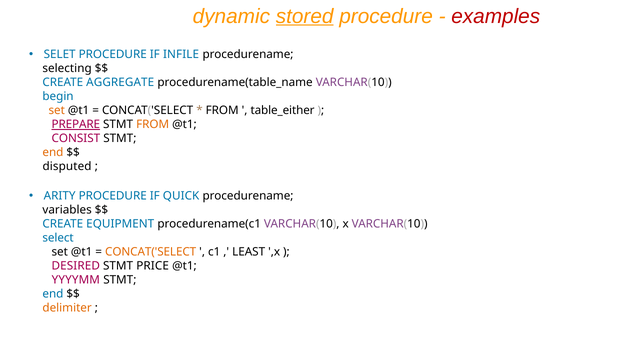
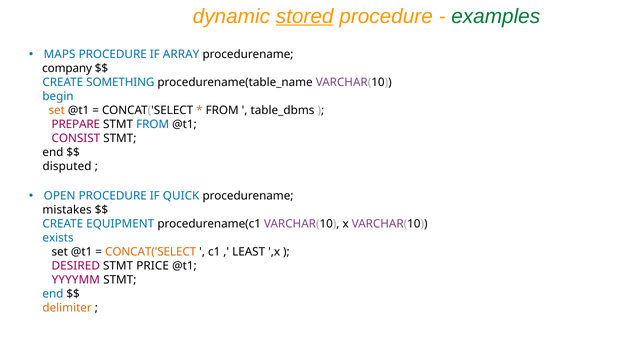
examples colour: red -> green
SELET: SELET -> MAPS
INFILE: INFILE -> ARRAY
selecting: selecting -> company
AGGREGATE: AGGREGATE -> SOMETHING
table_either: table_either -> table_dbms
PREPARE underline: present -> none
FROM at (153, 125) colour: orange -> blue
end at (53, 153) colour: orange -> black
ARITY: ARITY -> OPEN
variables: variables -> mistakes
select: select -> exists
